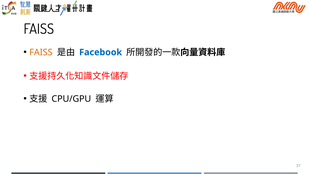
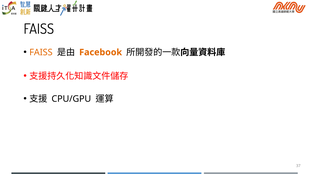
Facebook colour: blue -> orange
